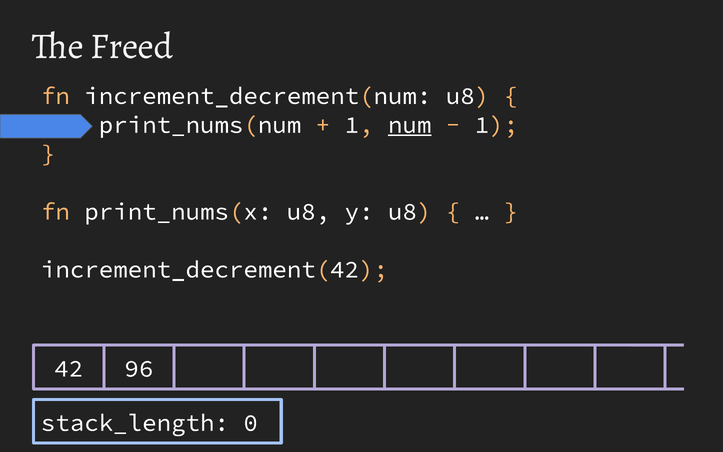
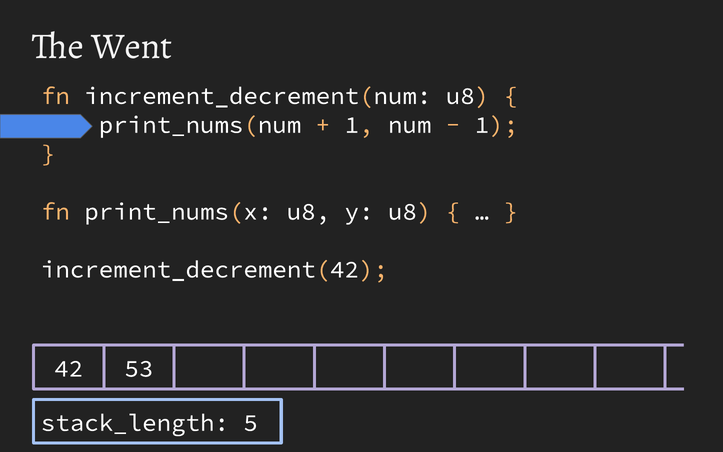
Freed: Freed -> Went
num underline: present -> none
96: 96 -> 53
0: 0 -> 5
